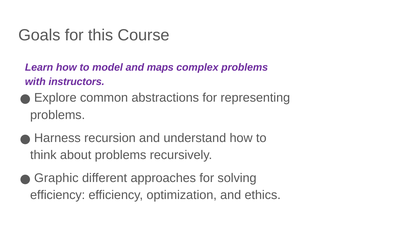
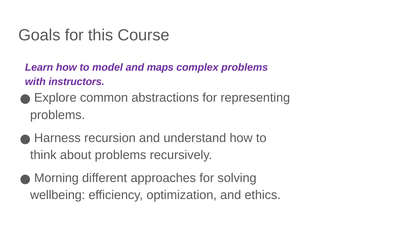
Graphic: Graphic -> Morning
efficiency at (58, 196): efficiency -> wellbeing
